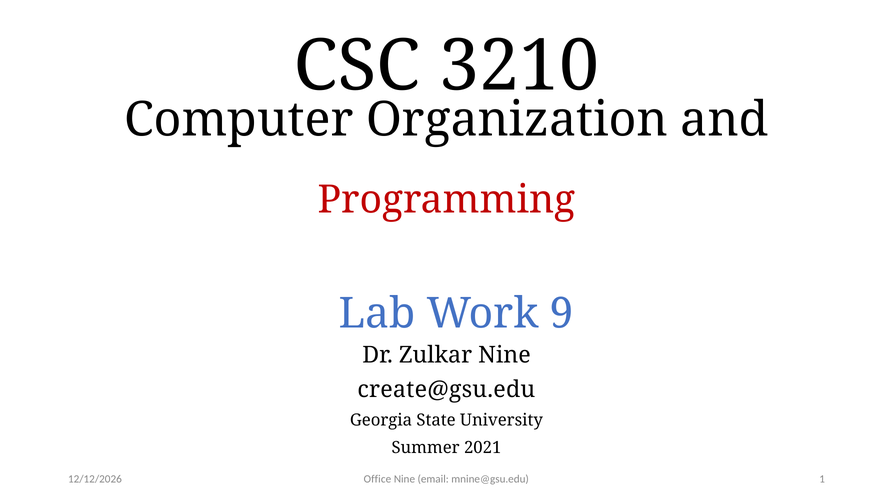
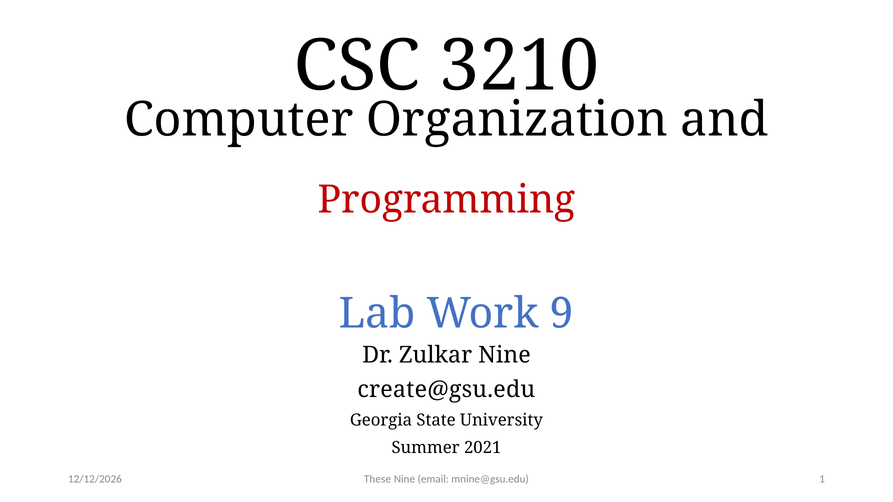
Office: Office -> These
